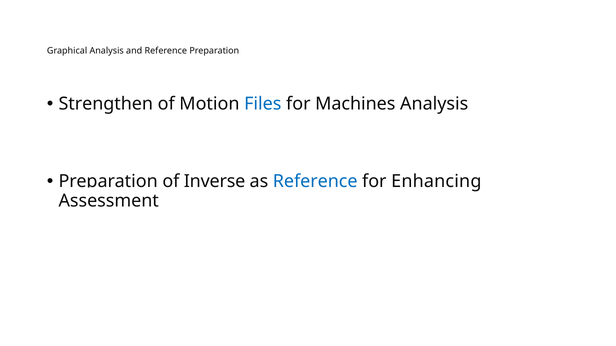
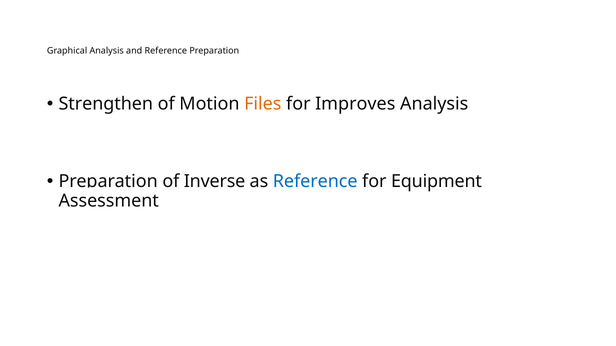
Files colour: blue -> orange
Machines: Machines -> Improves
Enhancing: Enhancing -> Equipment
